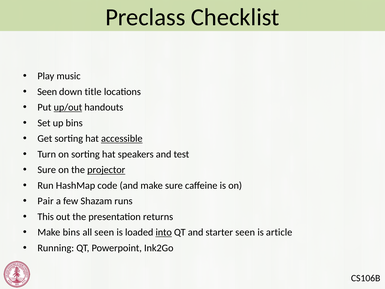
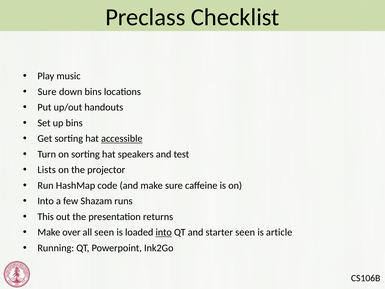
Seen at (47, 92): Seen -> Sure
down title: title -> bins
up/out underline: present -> none
Sure at (47, 170): Sure -> Lists
projector underline: present -> none
Pair at (46, 201): Pair -> Into
Make bins: bins -> over
